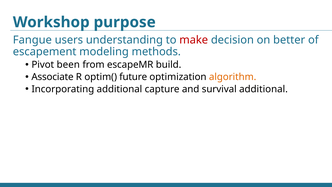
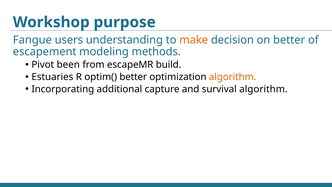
make colour: red -> orange
Associate: Associate -> Estuaries
optim( future: future -> better
survival additional: additional -> algorithm
